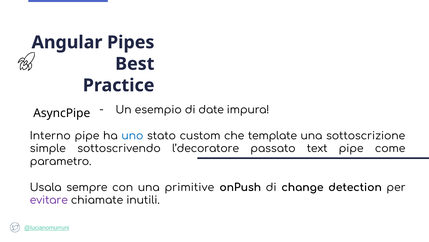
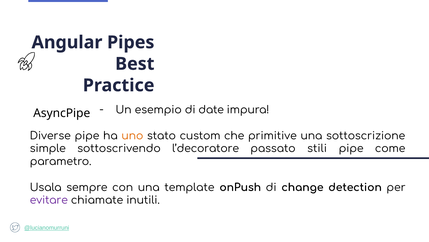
Interno: Interno -> Diverse
uno colour: blue -> orange
template: template -> primitive
text: text -> stili
primitive: primitive -> template
